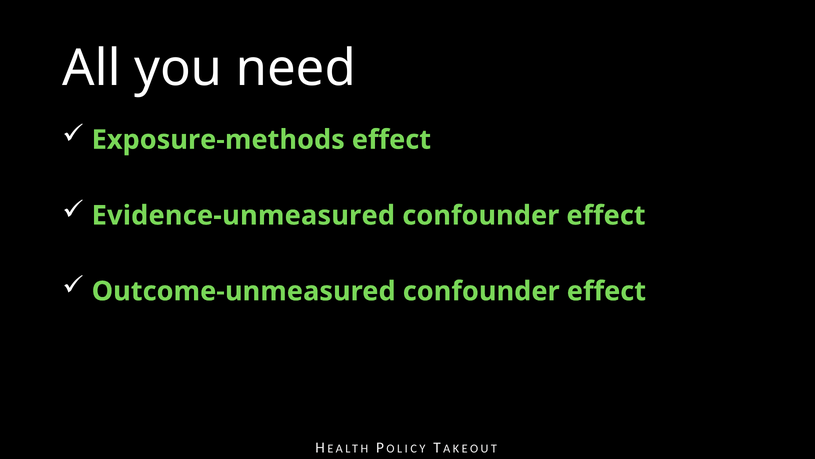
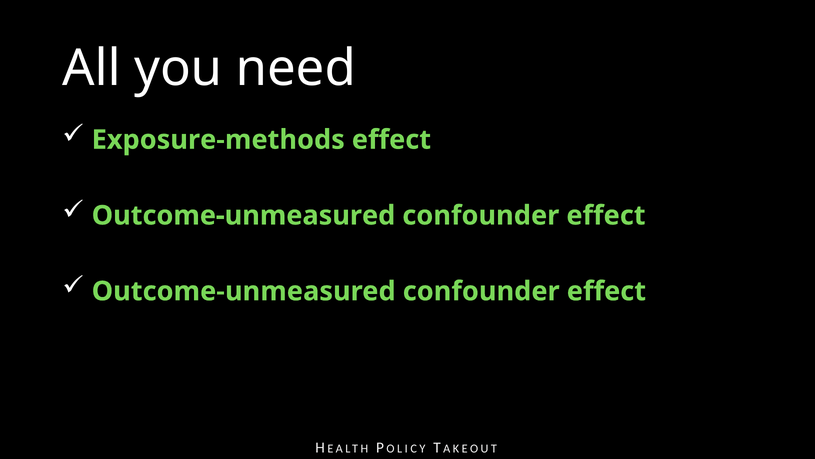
Evidence-unmeasured at (243, 215): Evidence-unmeasured -> Outcome-unmeasured
